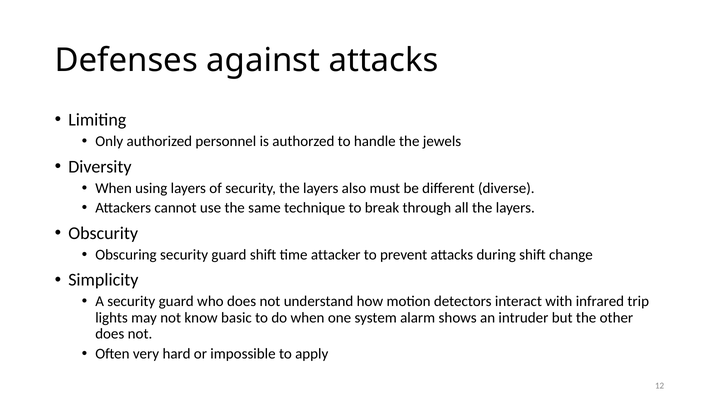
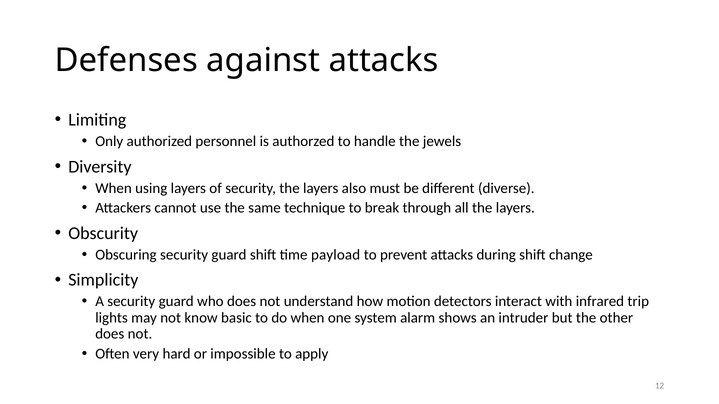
attacker: attacker -> payload
